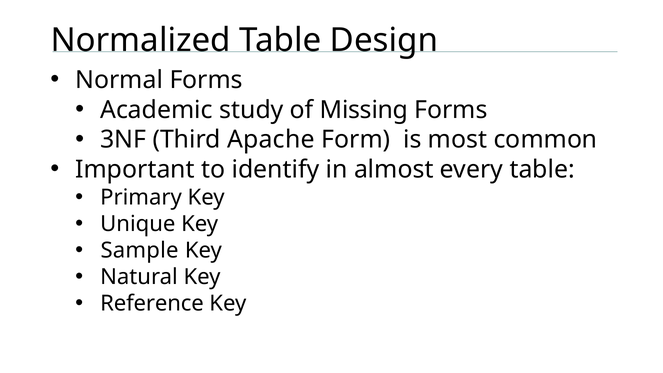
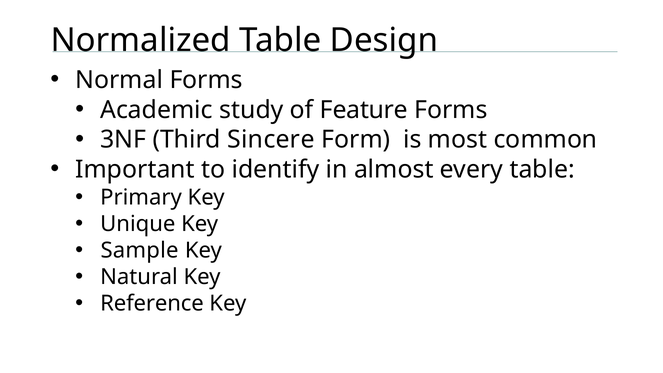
Missing: Missing -> Feature
Apache: Apache -> Sincere
